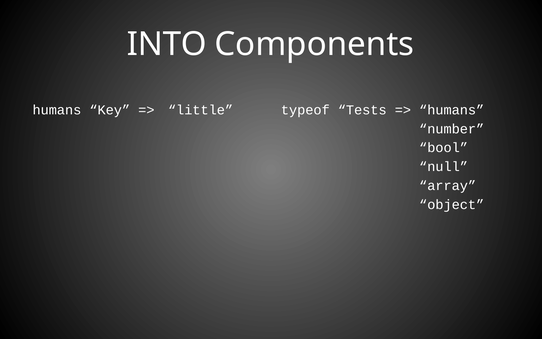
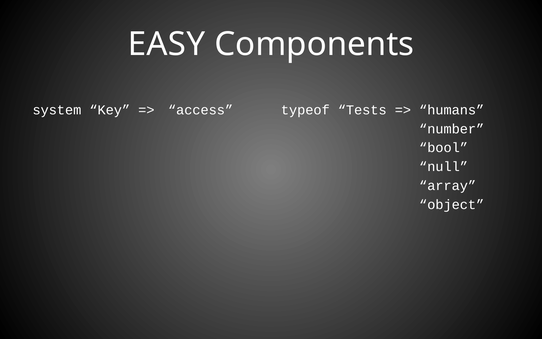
INTO: INTO -> EASY
humans at (57, 110): humans -> system
little: little -> access
